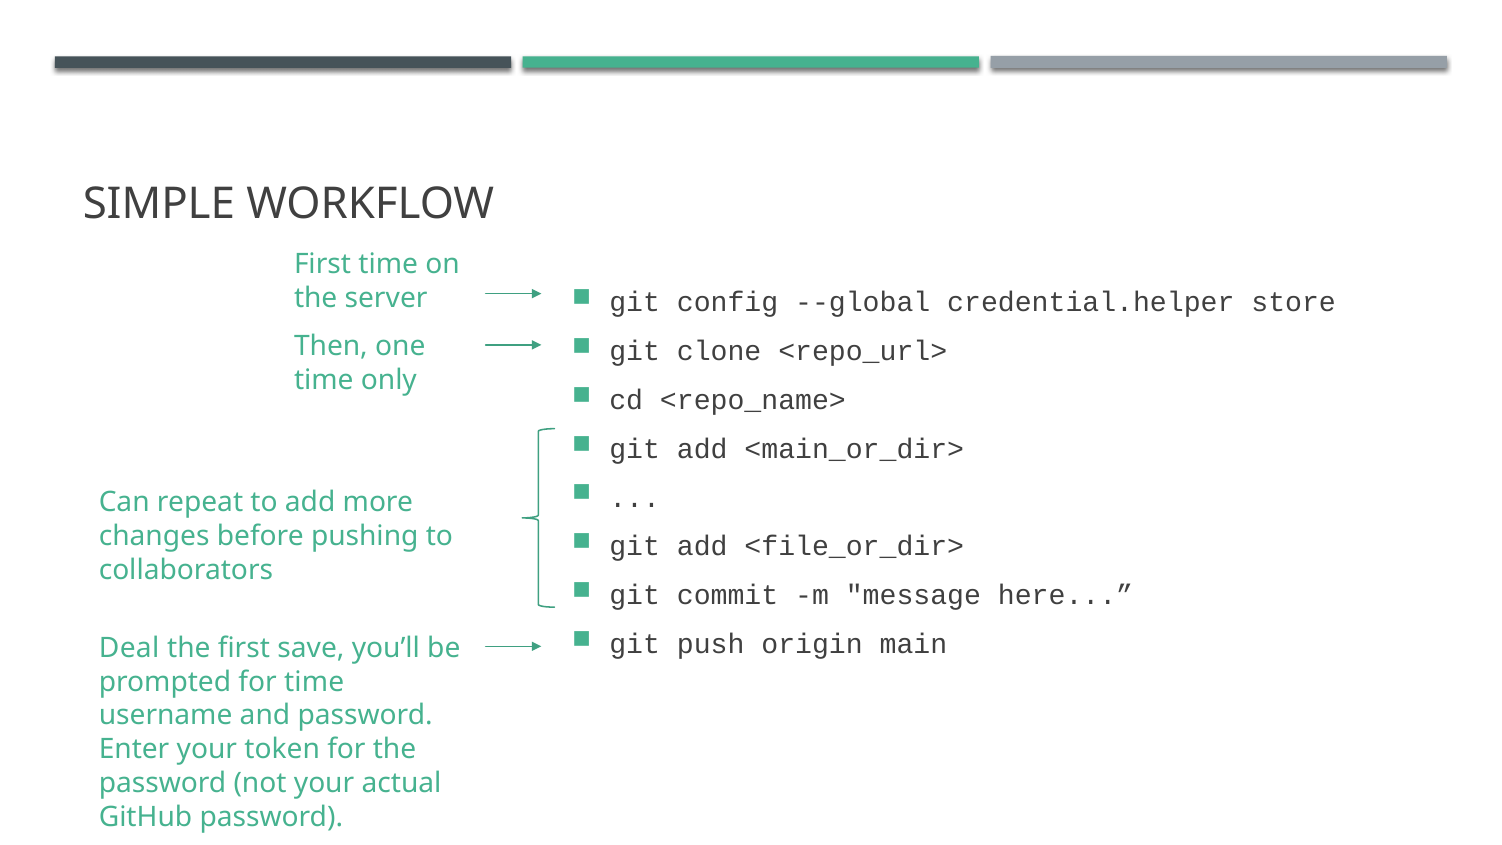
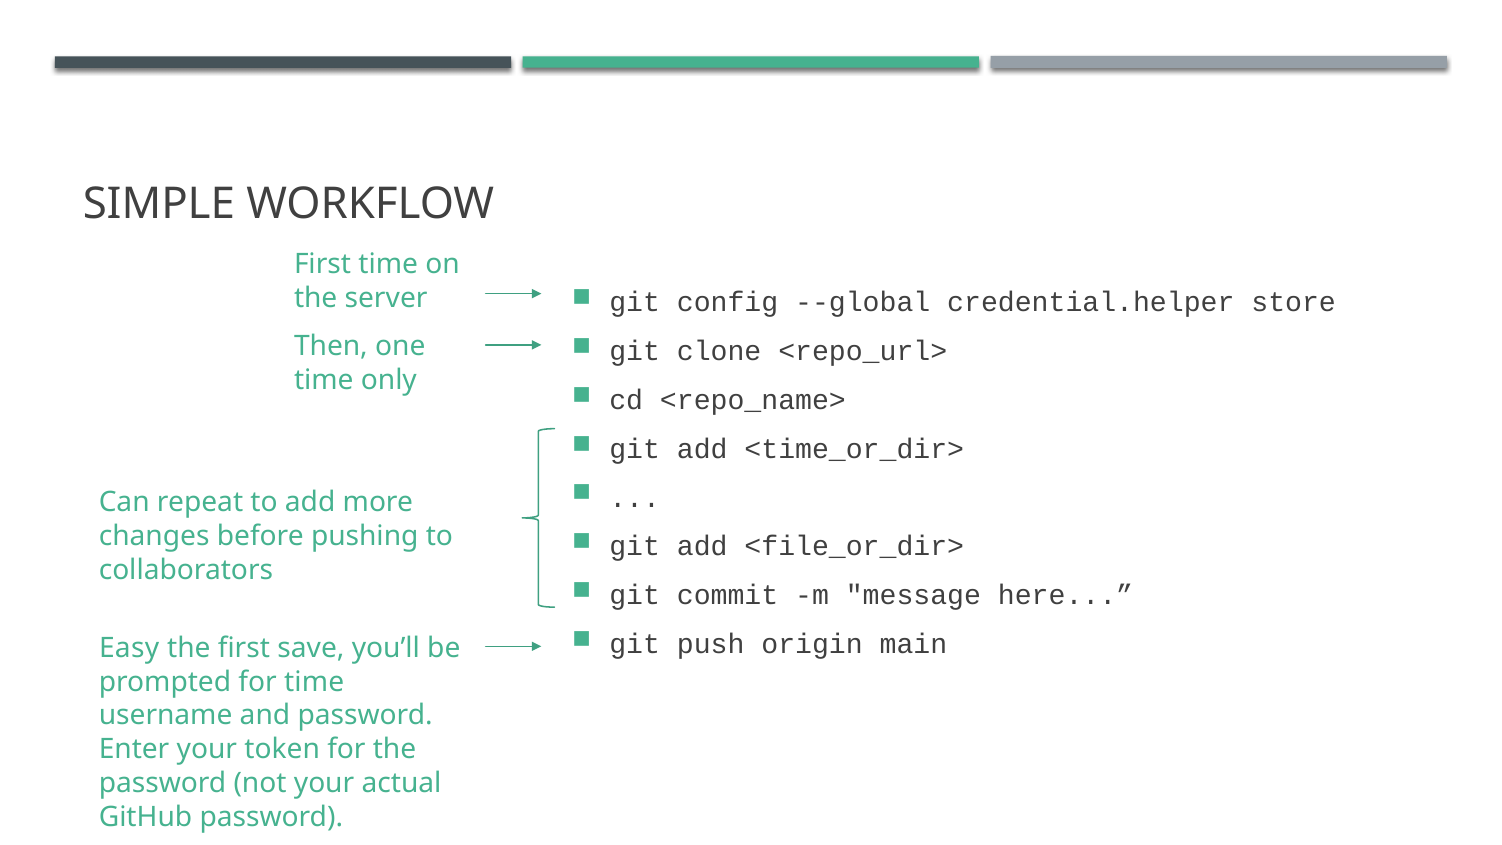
<main_or_dir>: <main_or_dir> -> <time_or_dir>
Deal: Deal -> Easy
